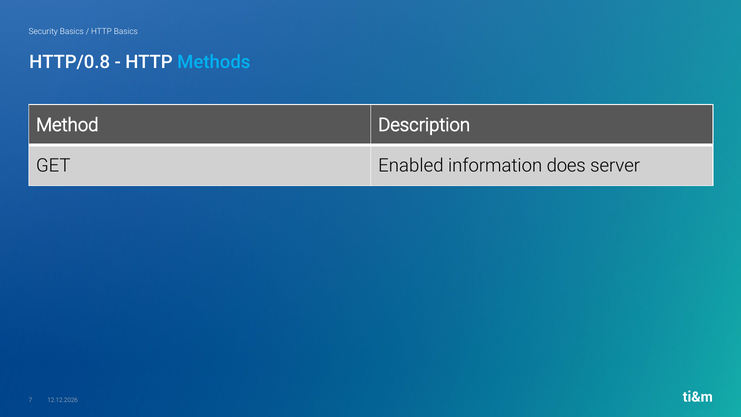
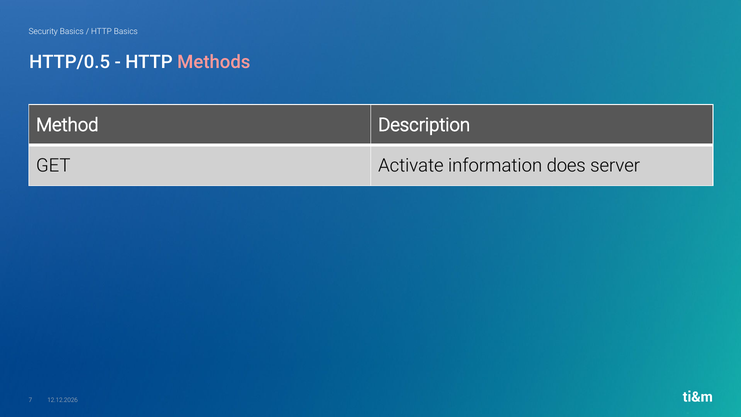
HTTP/0.8: HTTP/0.8 -> HTTP/0.5
Methods colour: light blue -> pink
Enabled: Enabled -> Activate
